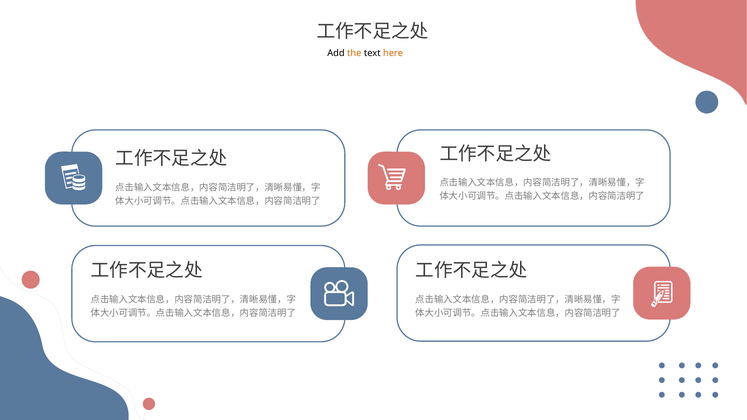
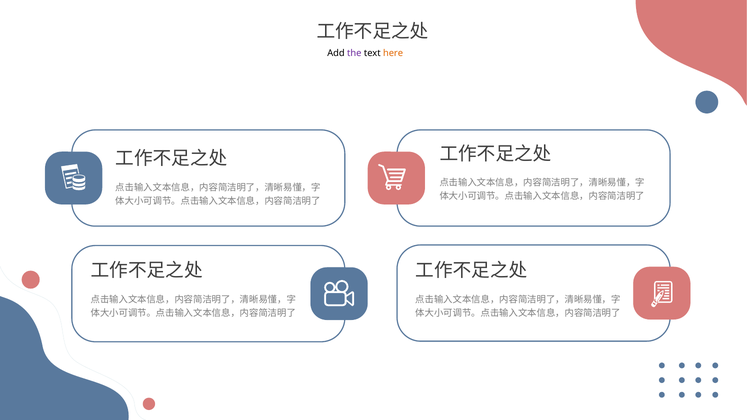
the colour: orange -> purple
